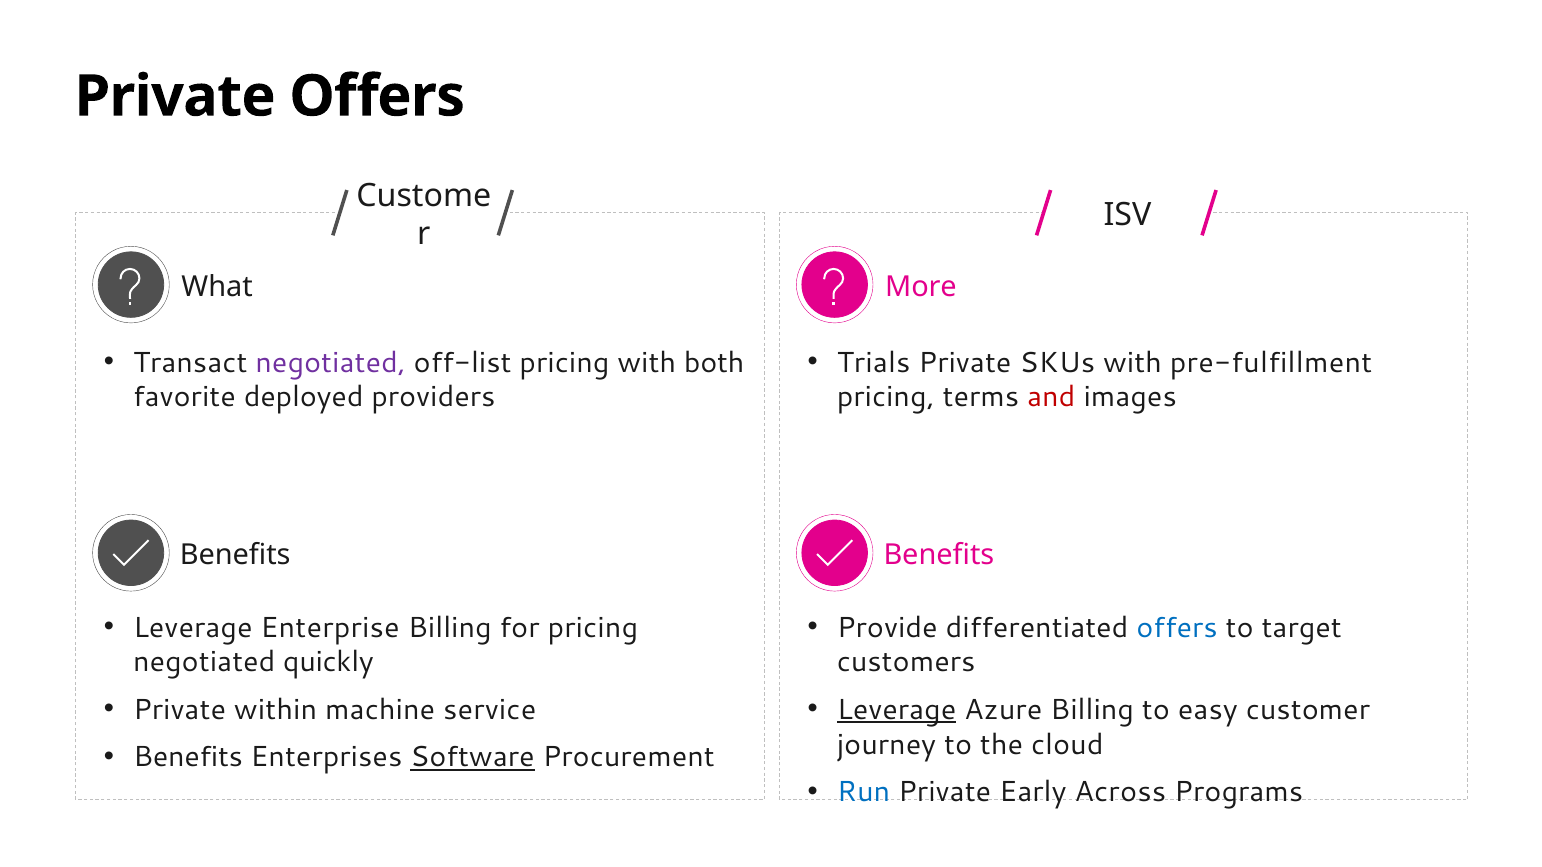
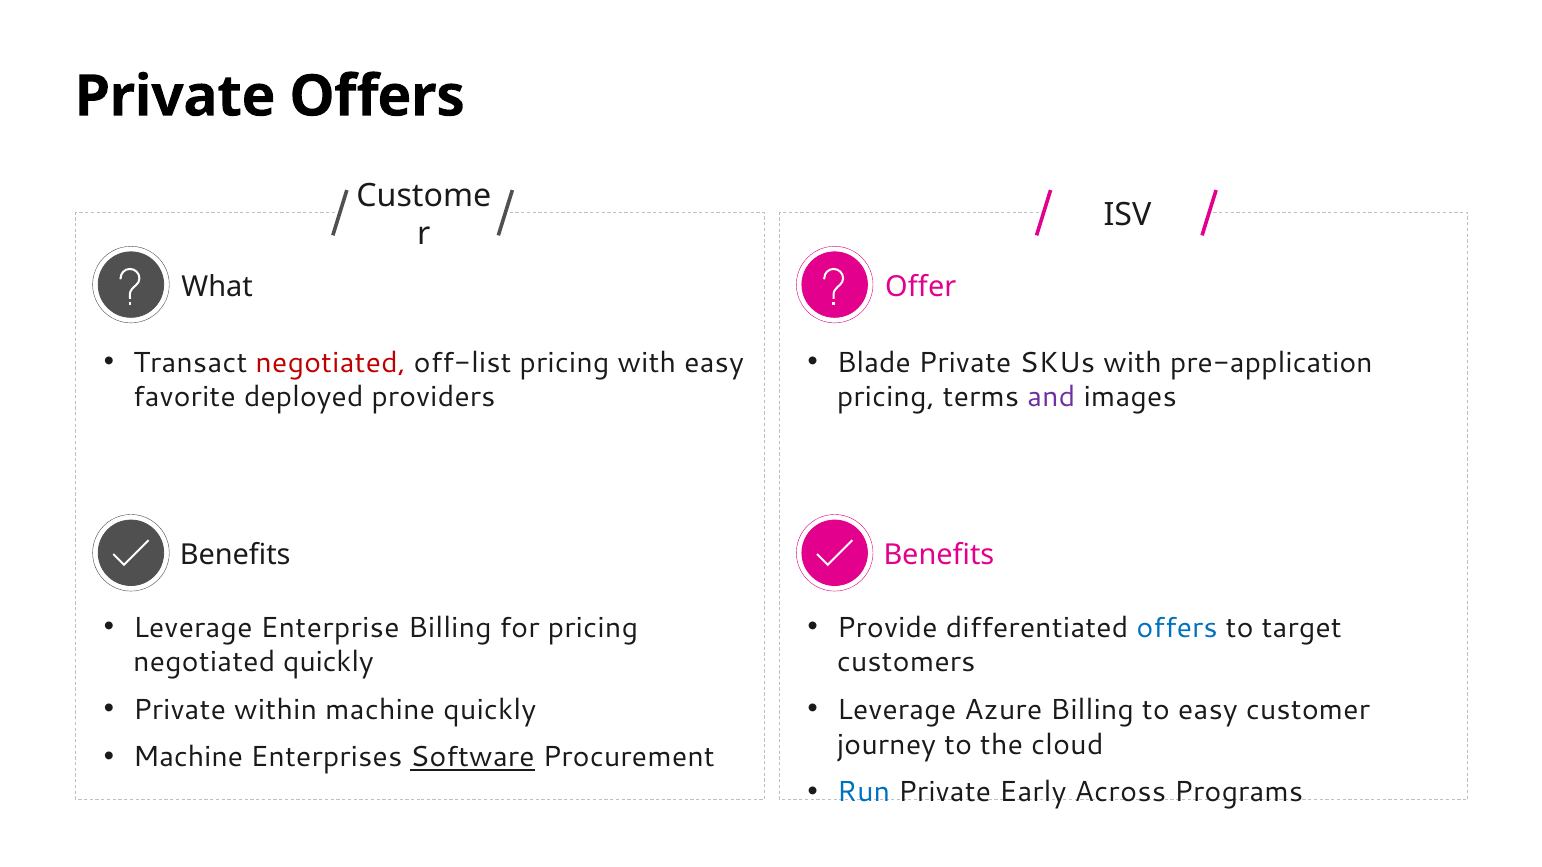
More: More -> Offer
negotiated at (331, 363) colour: purple -> red
with both: both -> easy
Trials: Trials -> Blade
pre-fulfillment: pre-fulfillment -> pre-application
and colour: red -> purple
machine service: service -> quickly
Leverage at (897, 710) underline: present -> none
Benefits at (188, 758): Benefits -> Machine
